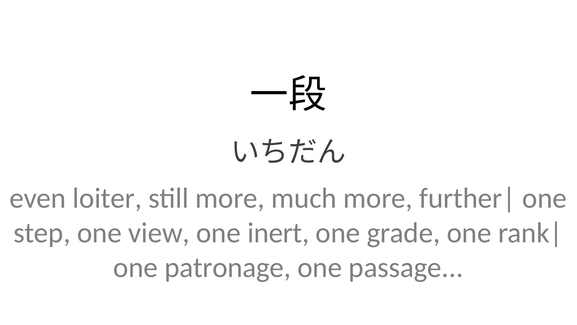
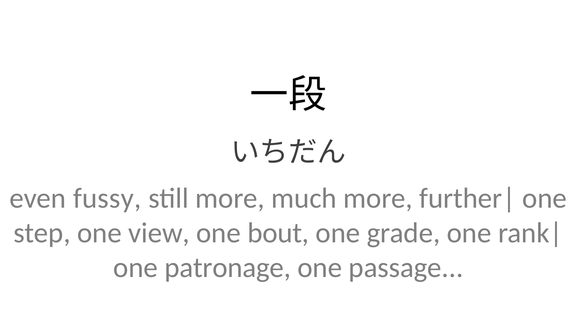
loiter: loiter -> fussy
inert: inert -> bout
